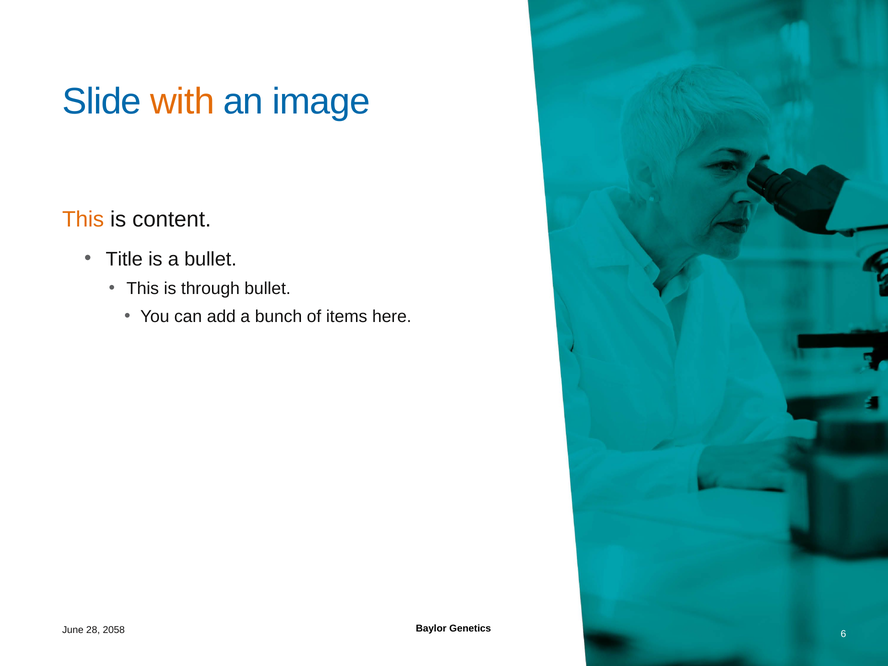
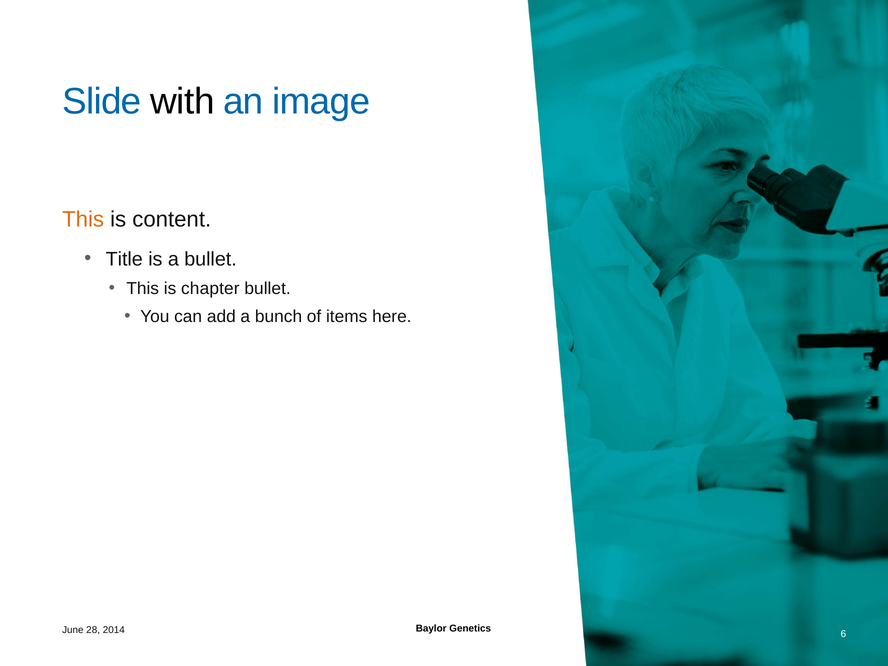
with colour: orange -> black
through: through -> chapter
2058: 2058 -> 2014
